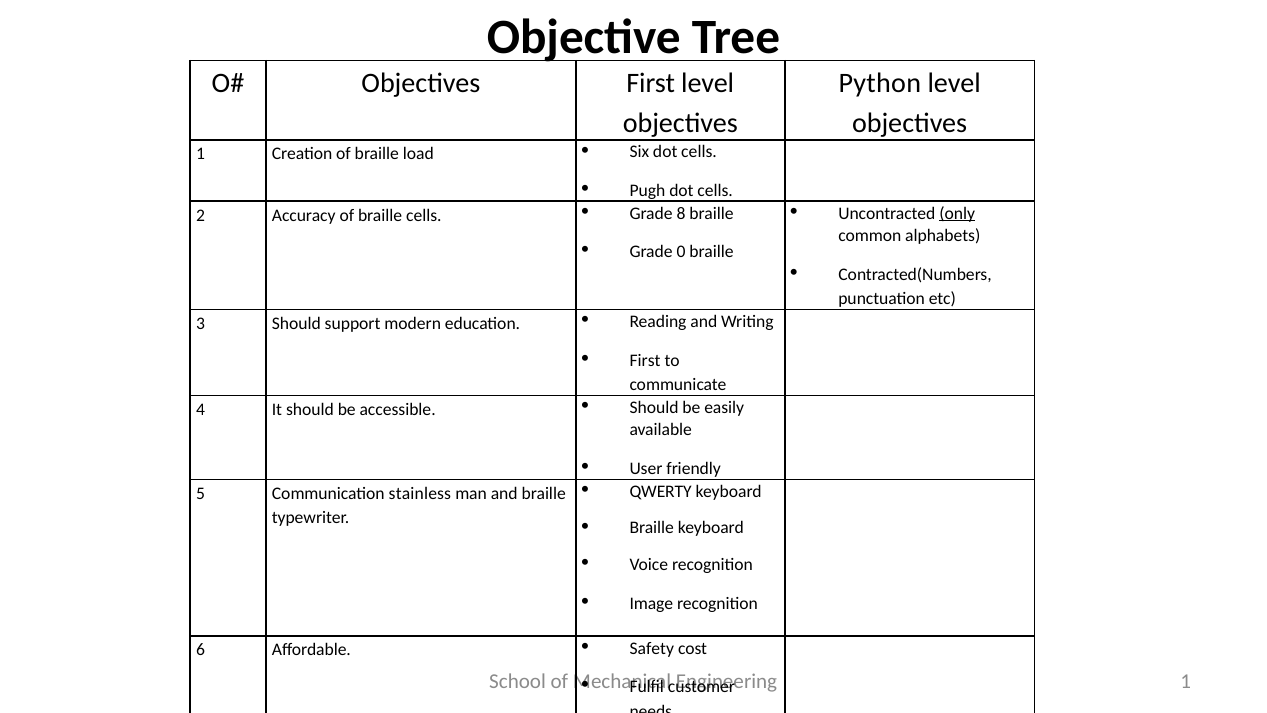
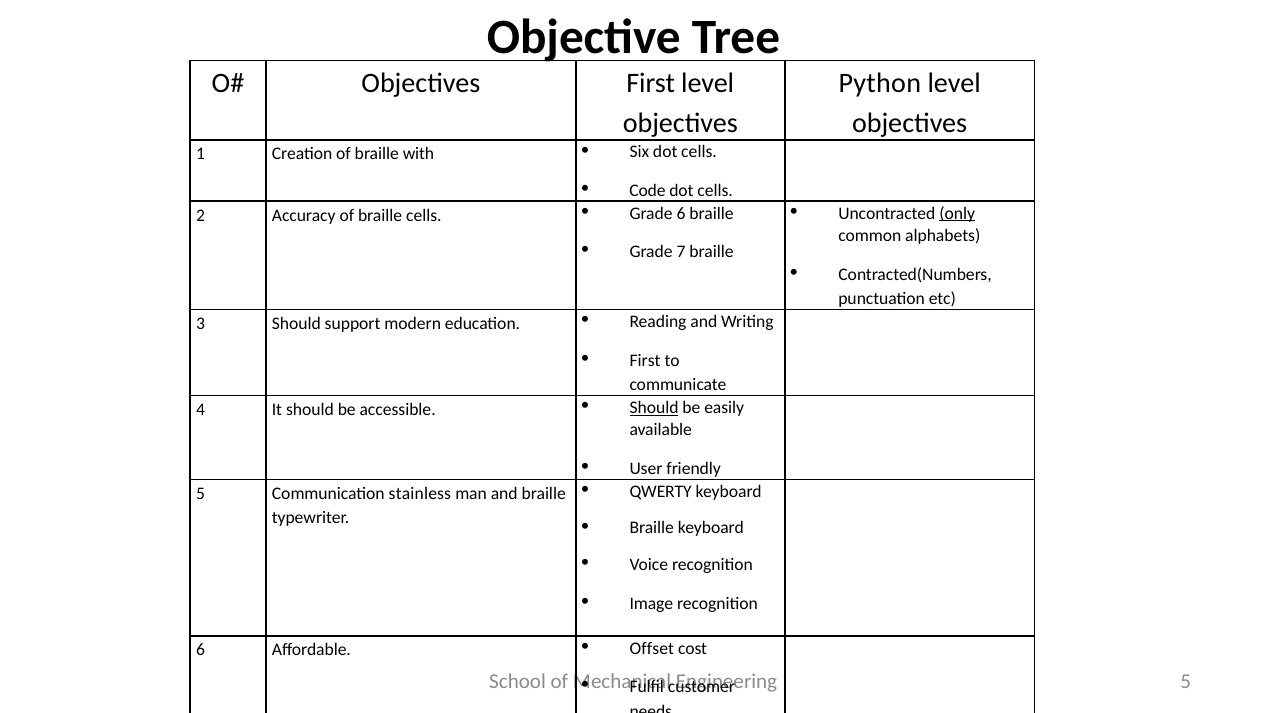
load: load -> with
Pugh: Pugh -> Code
Grade 8: 8 -> 6
0: 0 -> 7
Should at (654, 407) underline: none -> present
Safety: Safety -> Offset
1 at (1186, 681): 1 -> 5
